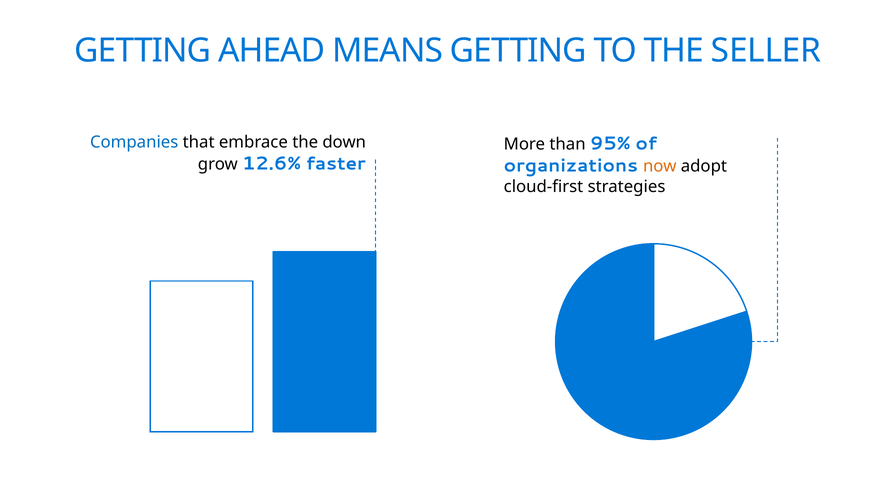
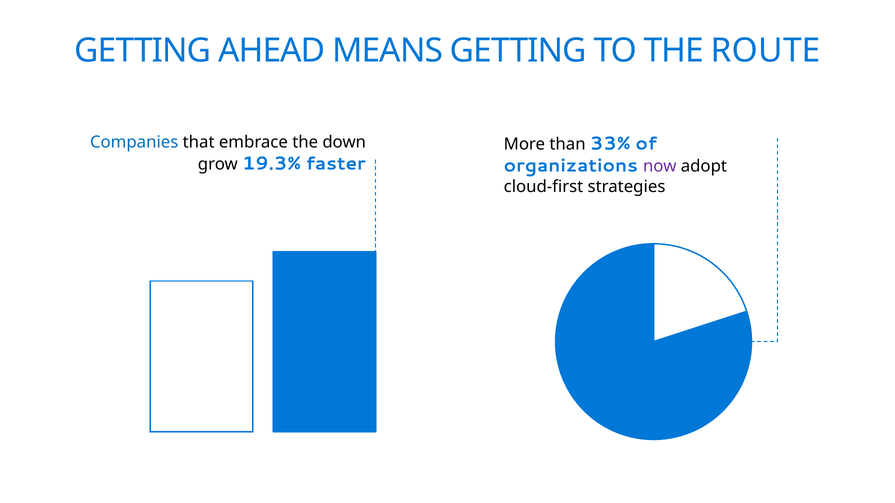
SELLER: SELLER -> ROUTE
95%: 95% -> 33%
now colour: orange -> purple
12.6%: 12.6% -> 19.3%
